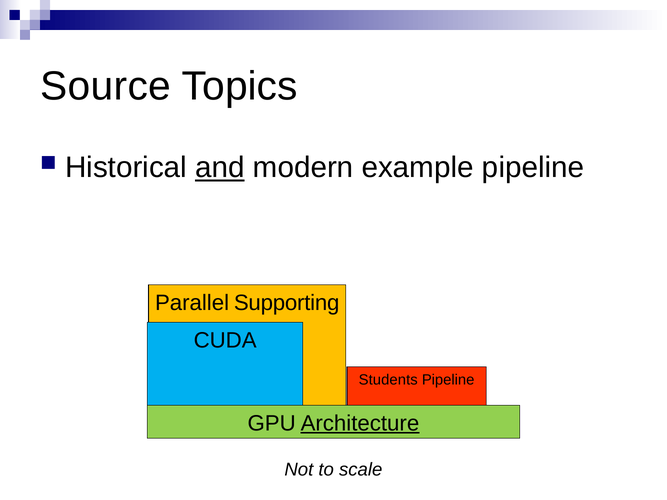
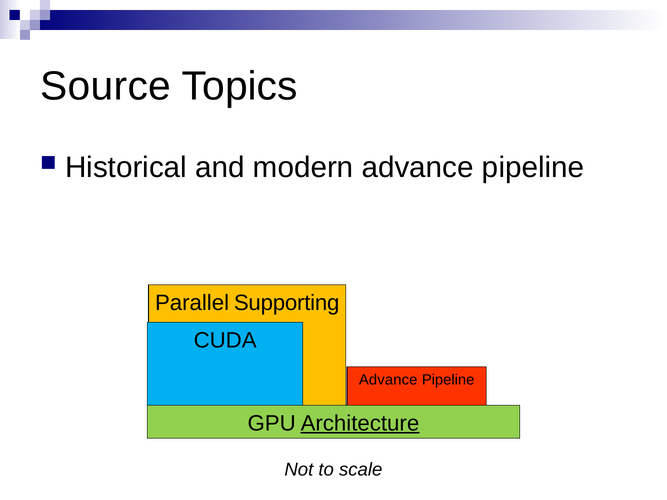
and underline: present -> none
modern example: example -> advance
Students at (388, 380): Students -> Advance
